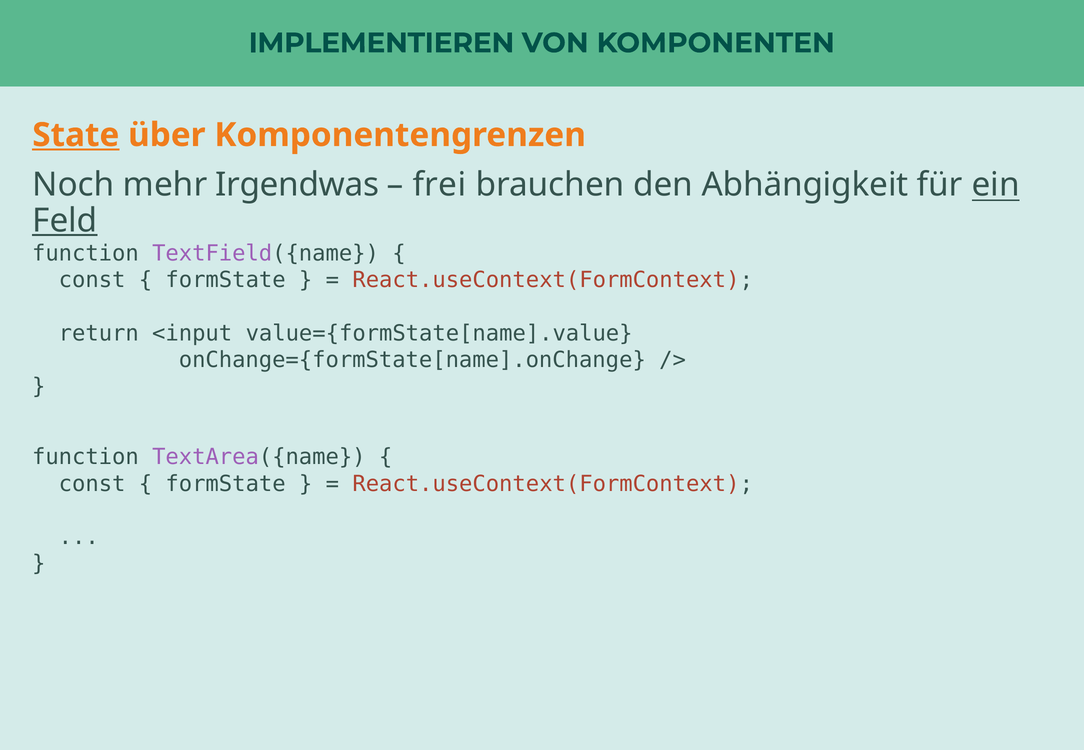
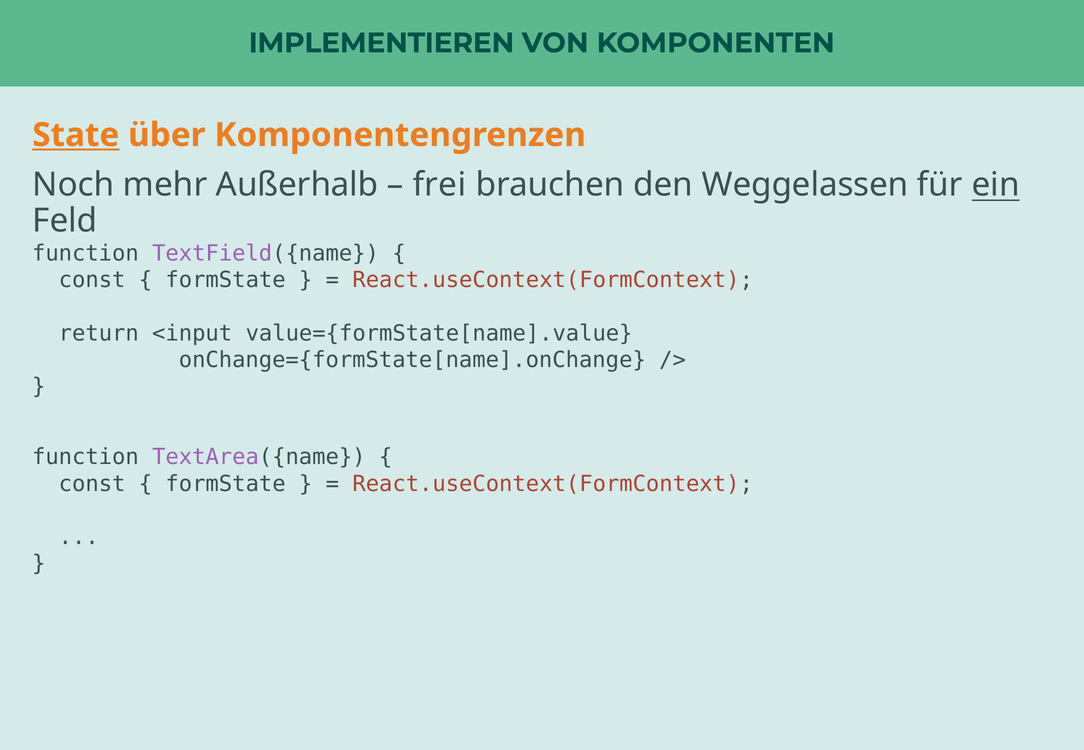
Irgendwas: Irgendwas -> Außerhalb
Abhängigkeit: Abhängigkeit -> Weggelassen
Feld underline: present -> none
